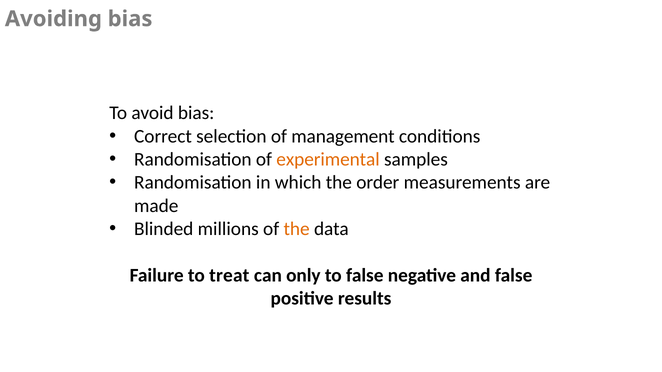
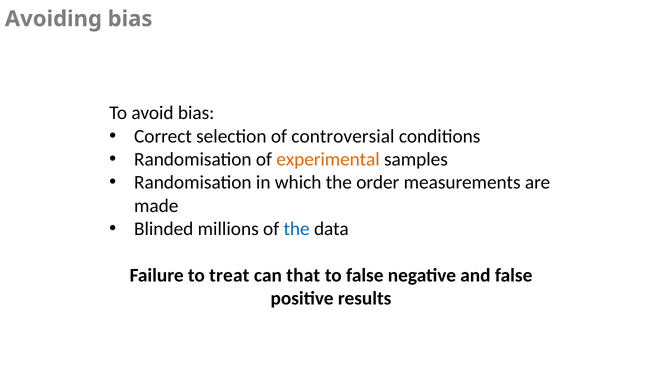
management: management -> controversial
the at (297, 229) colour: orange -> blue
only: only -> that
